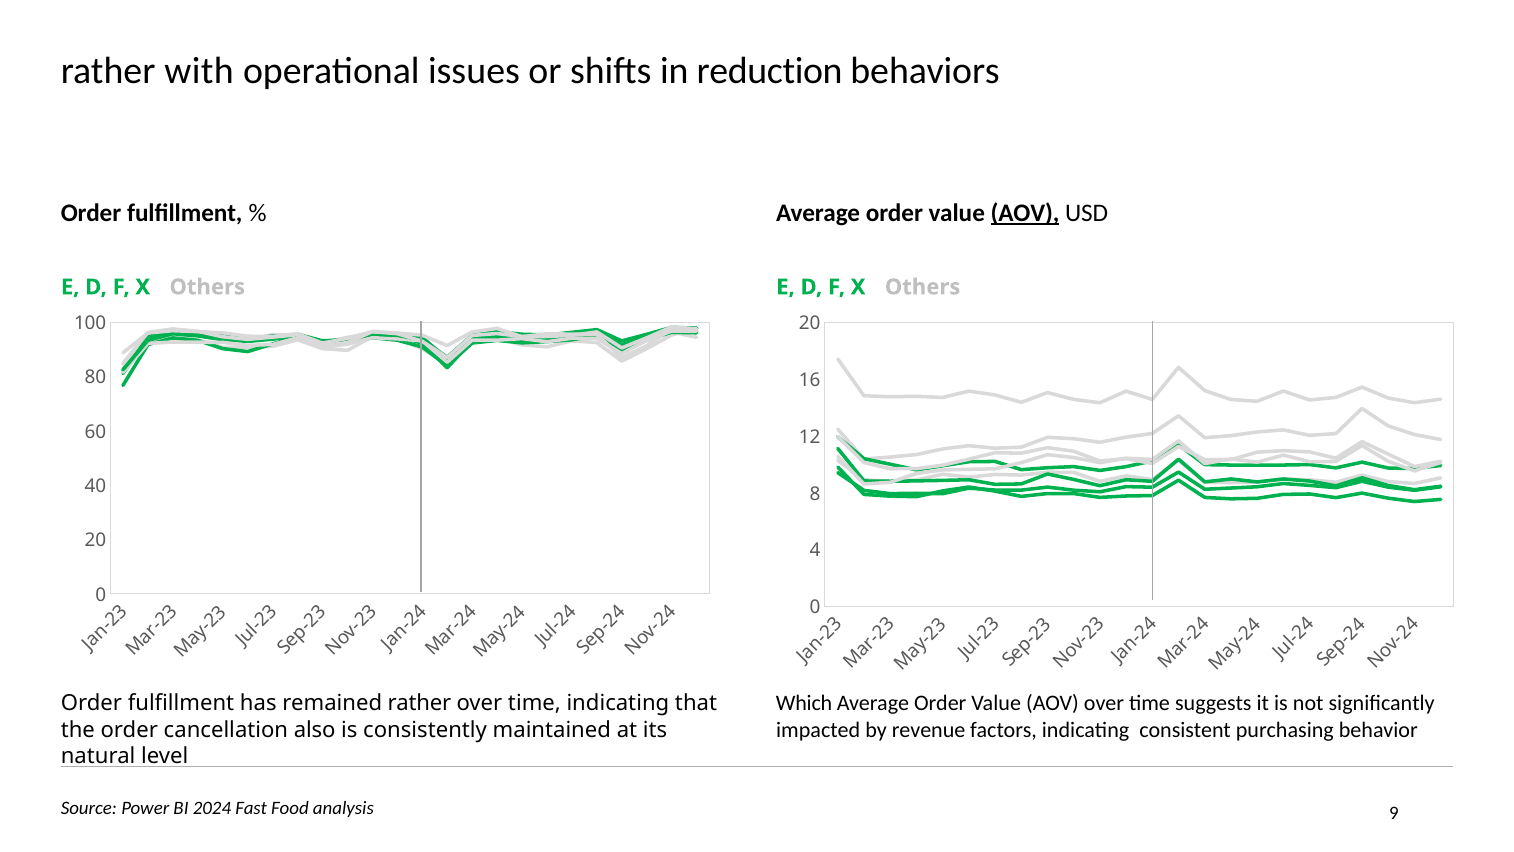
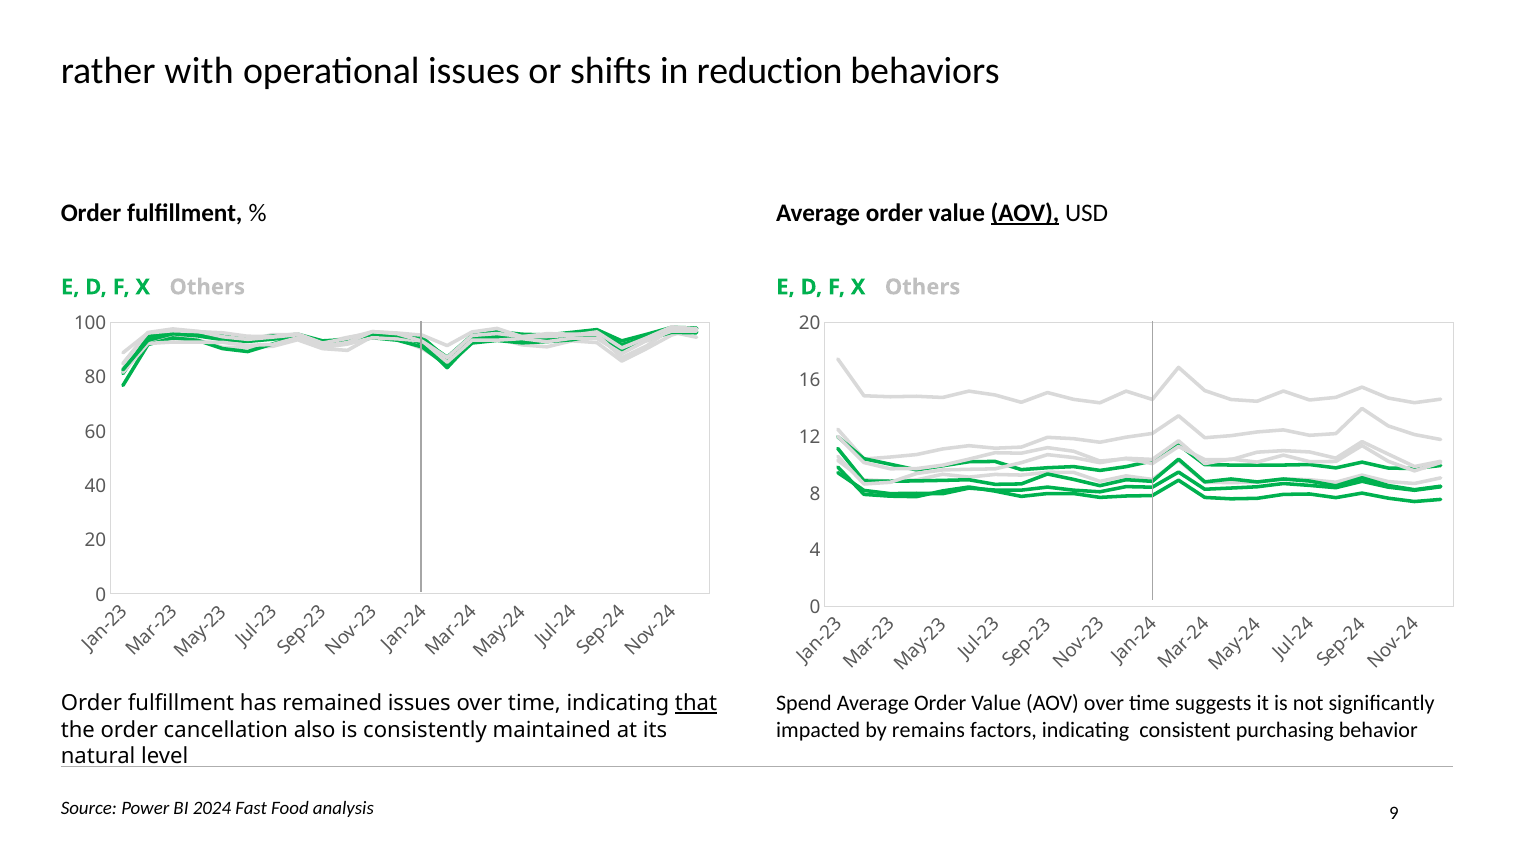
Which: Which -> Spend
remained rather: rather -> issues
that underline: none -> present
revenue: revenue -> remains
